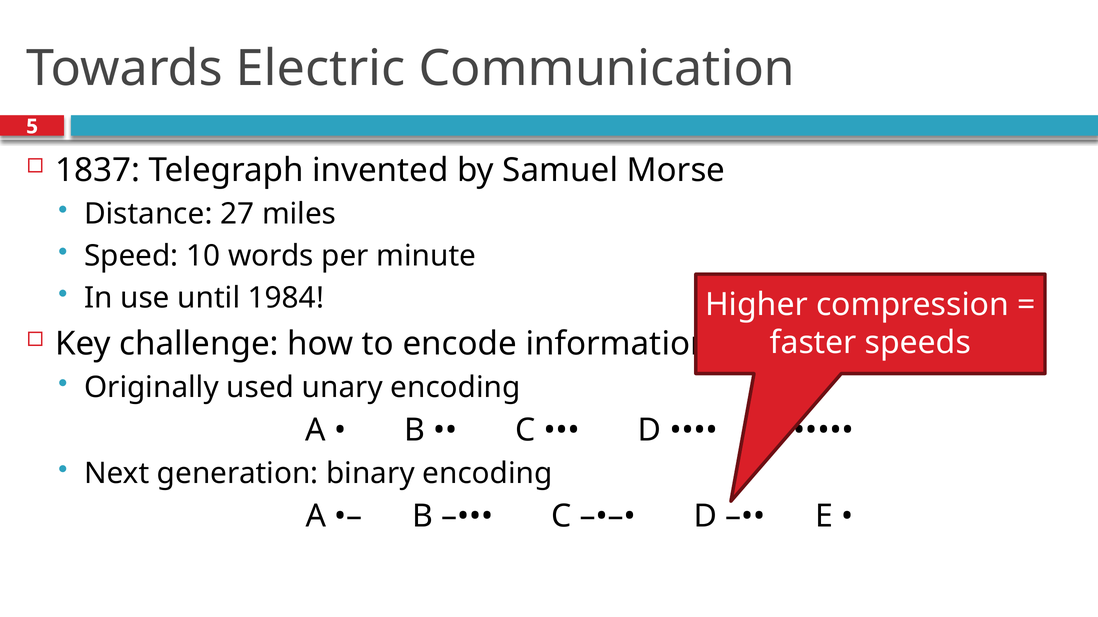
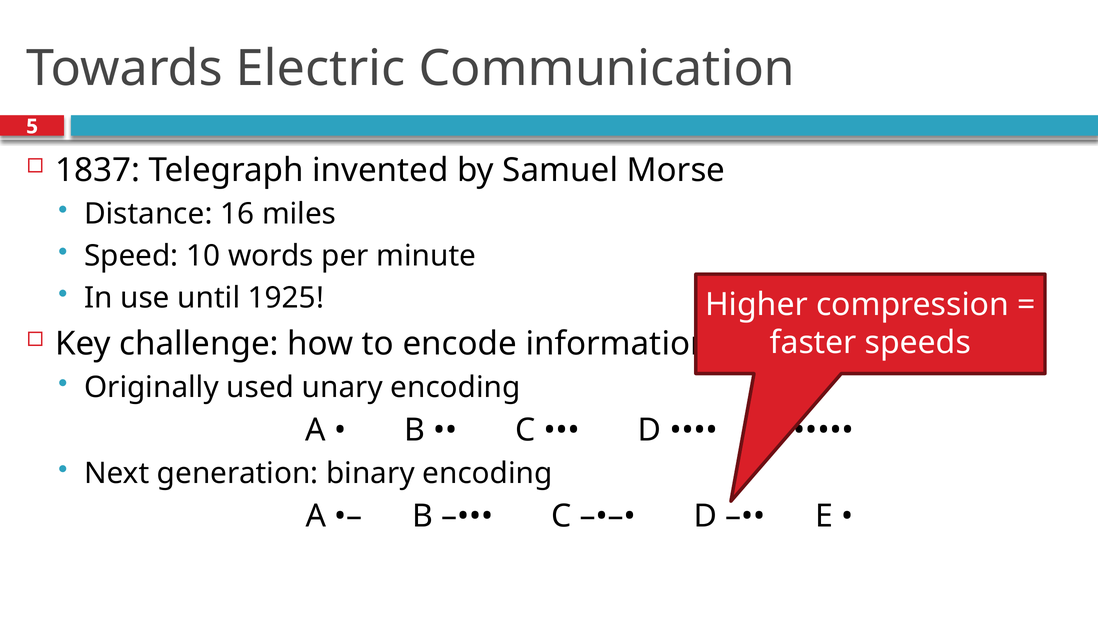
27: 27 -> 16
1984: 1984 -> 1925
